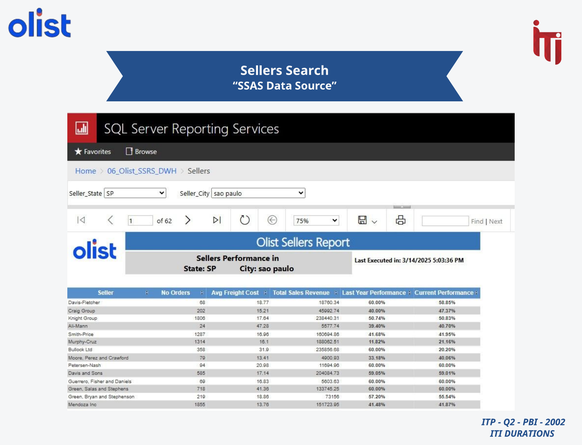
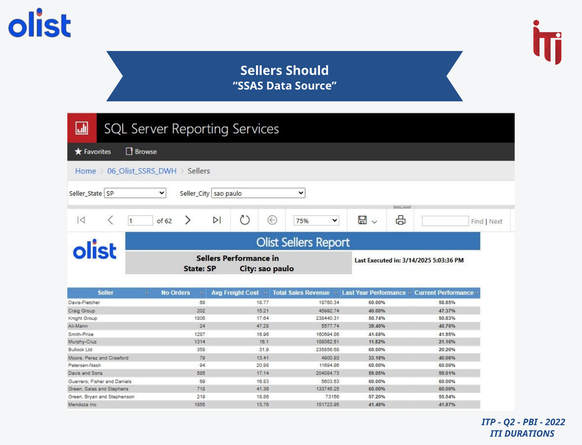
Search: Search -> Should
2002: 2002 -> 2022
